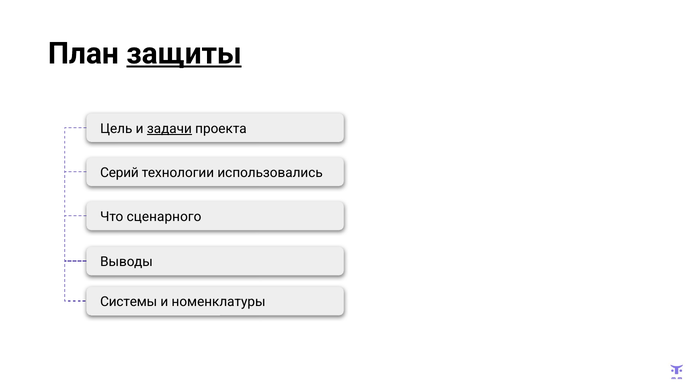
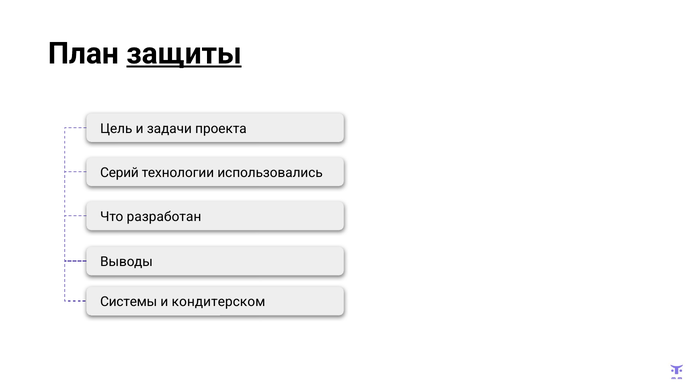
задачи underline: present -> none
сценарного: сценарного -> разработан
номенклатуры: номенклатуры -> кондитерском
